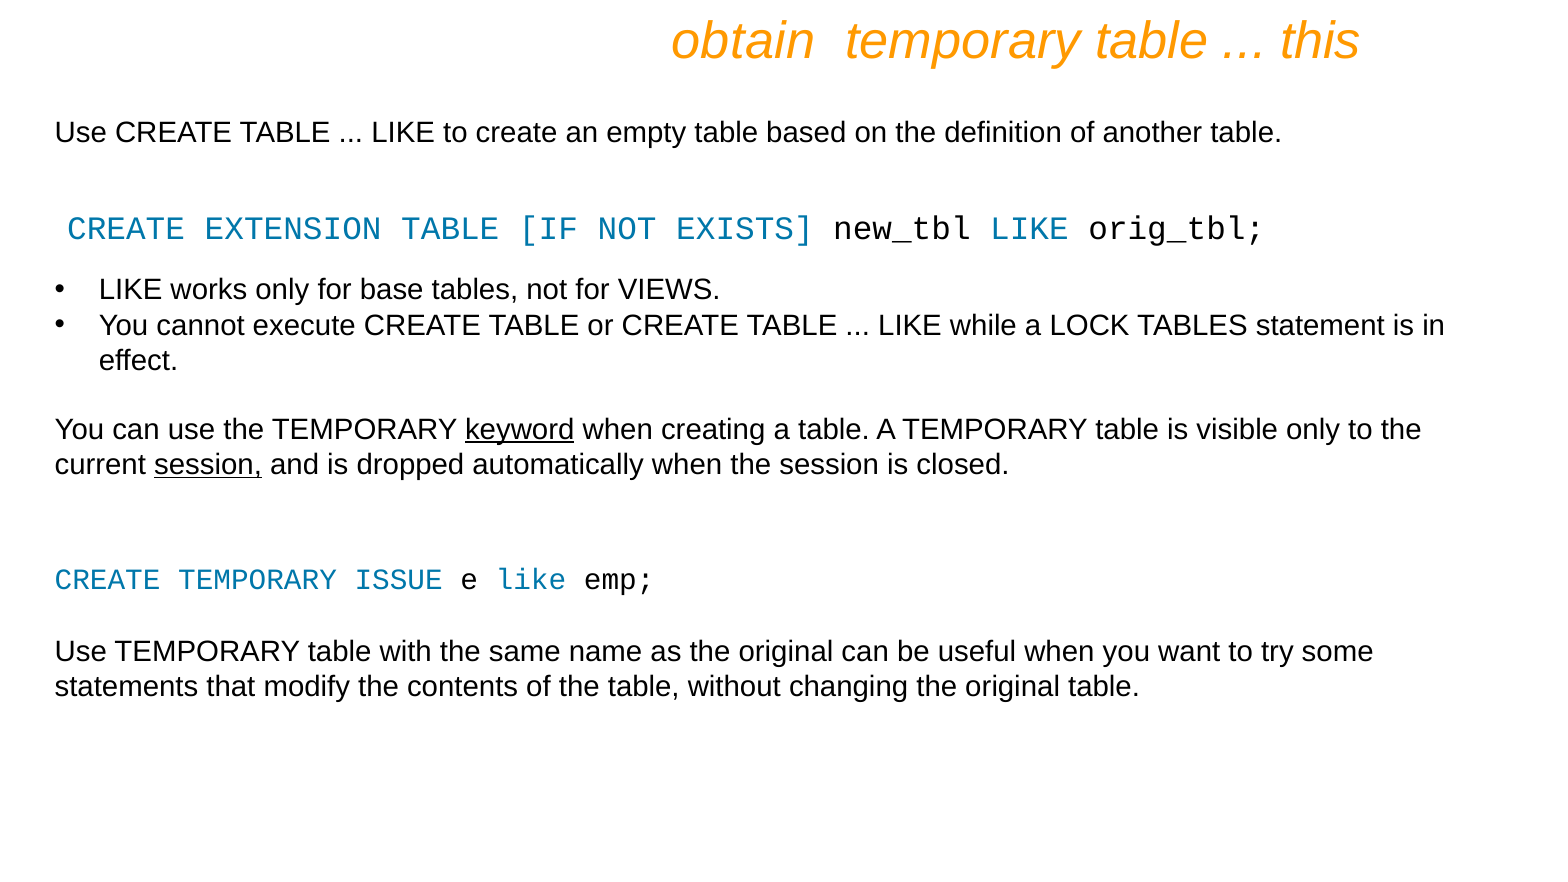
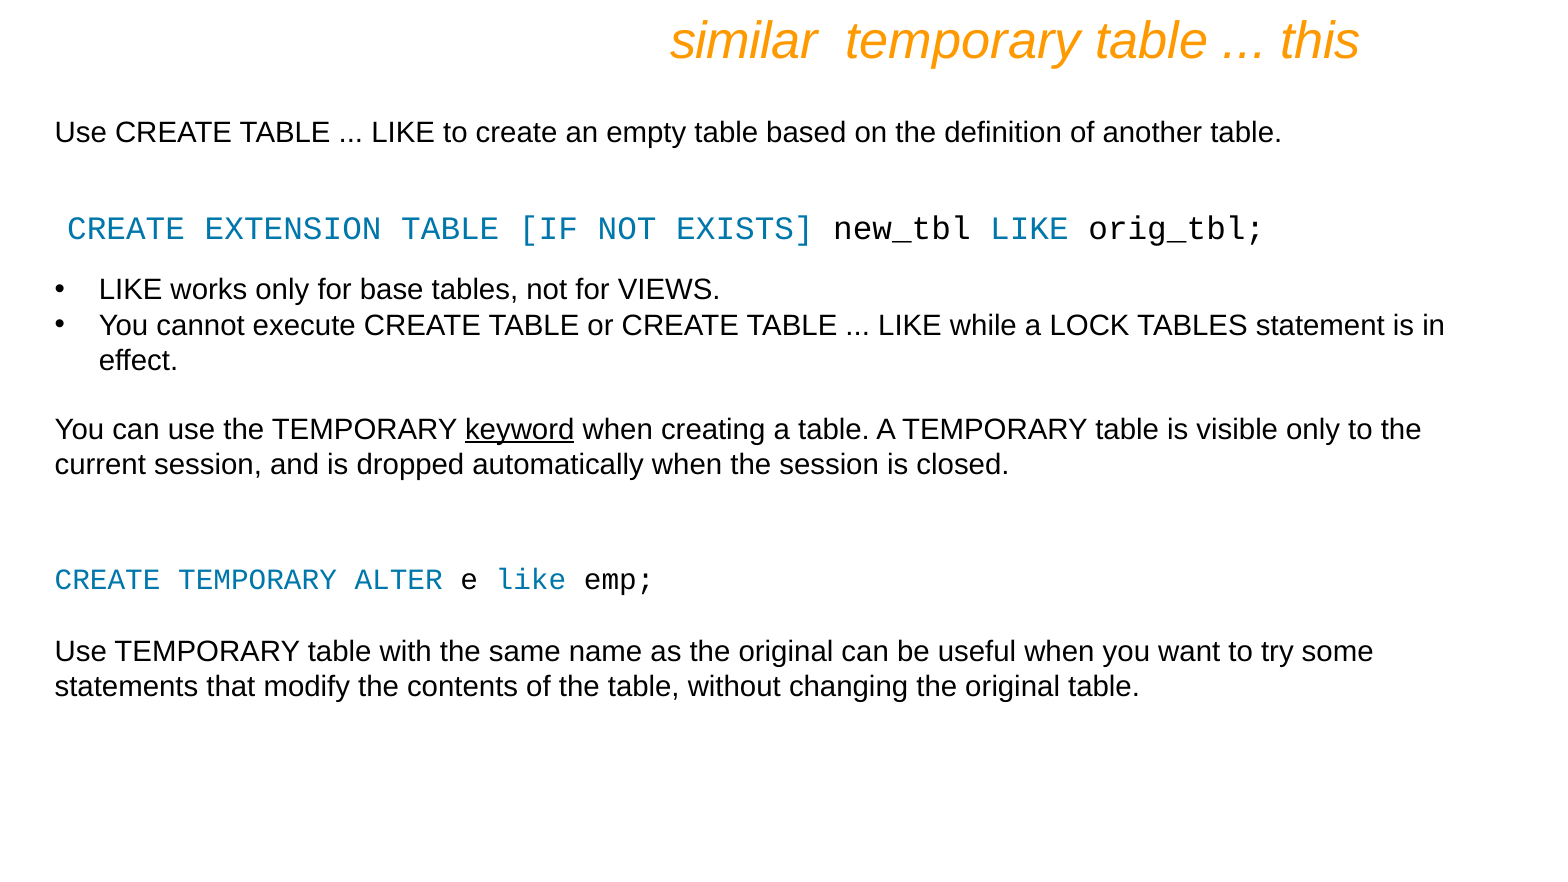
obtain: obtain -> similar
session at (208, 465) underline: present -> none
ISSUE: ISSUE -> ALTER
